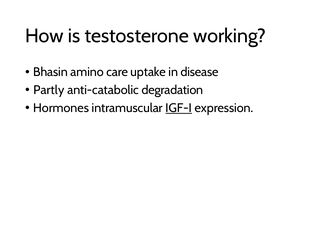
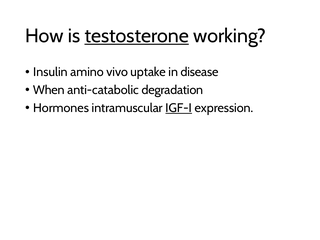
testosterone underline: none -> present
Bhasin: Bhasin -> Insulin
care: care -> vivo
Partly: Partly -> When
